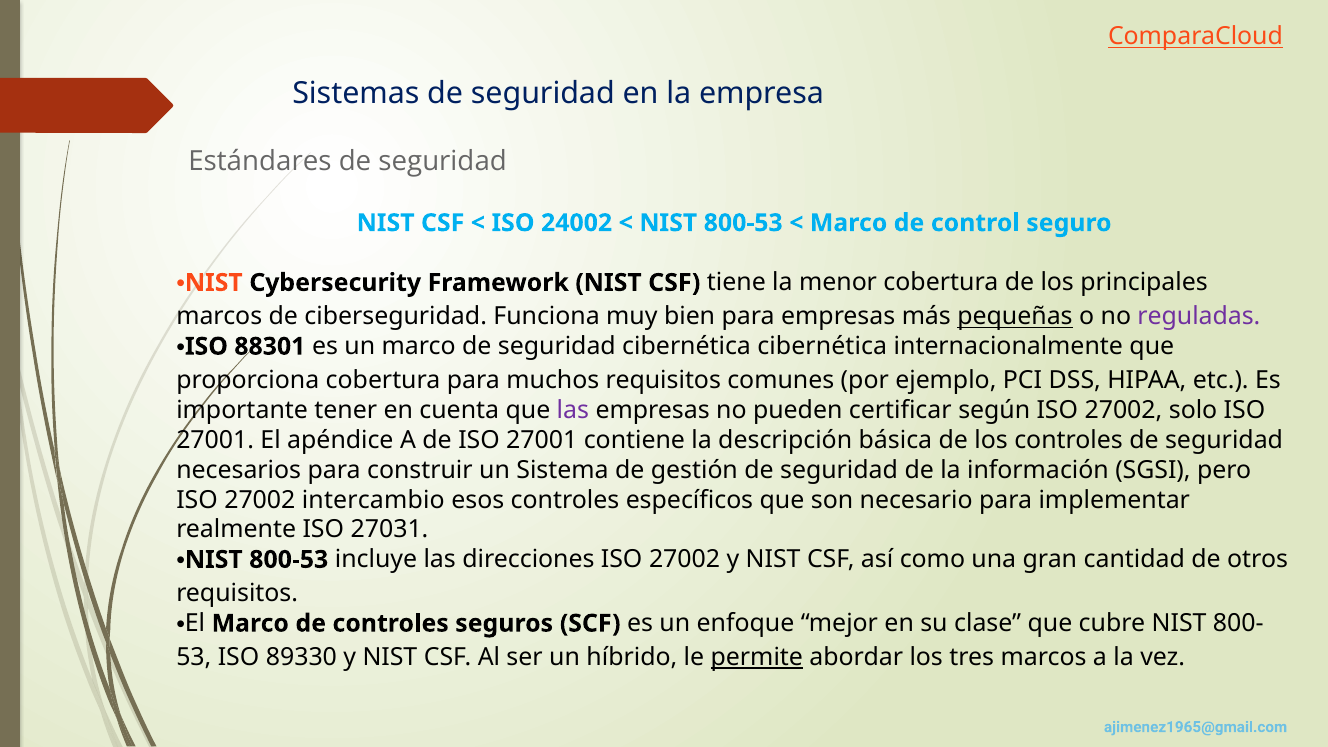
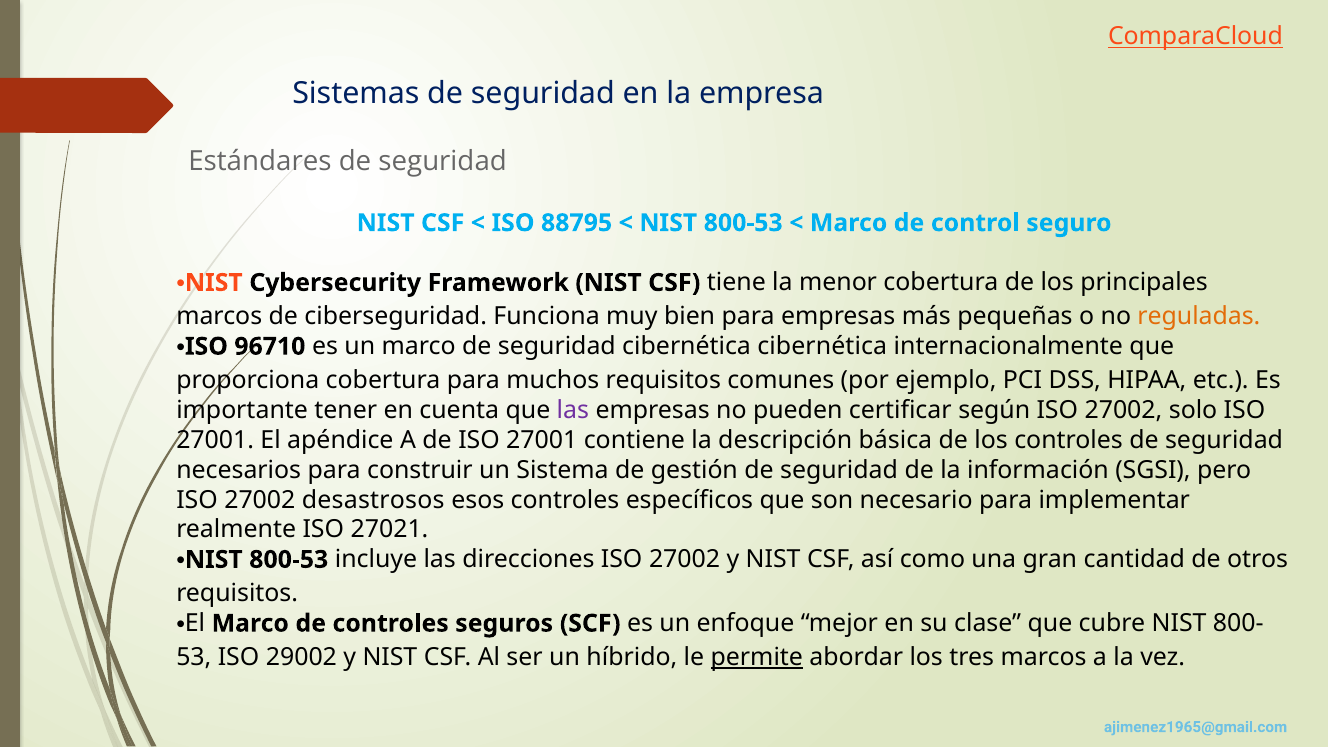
24002: 24002 -> 88795
pequeñas underline: present -> none
reguladas colour: purple -> orange
88301: 88301 -> 96710
intercambio: intercambio -> desastrosos
27031: 27031 -> 27021
89330: 89330 -> 29002
